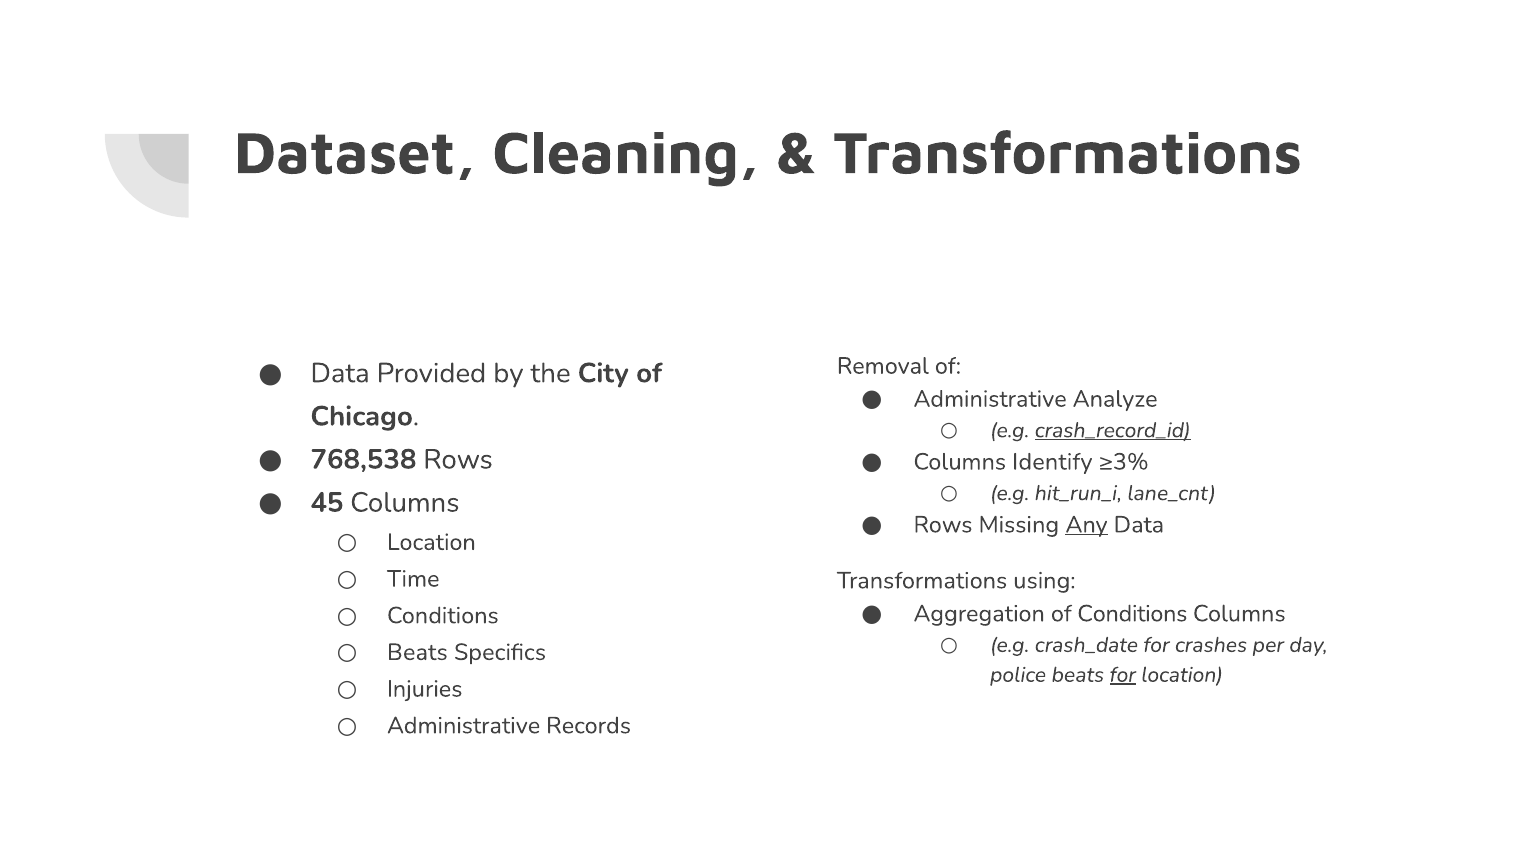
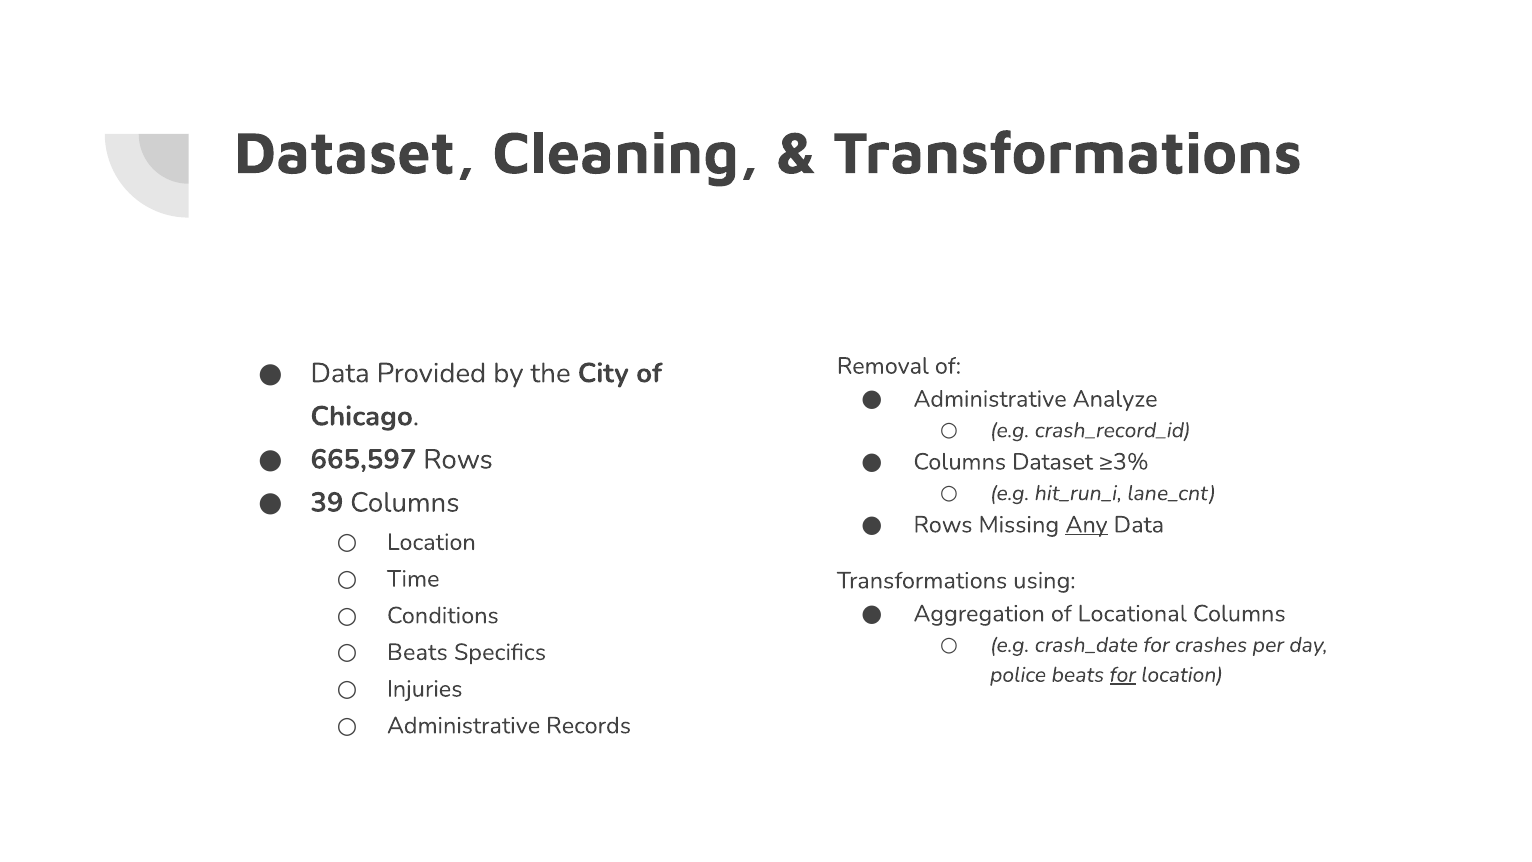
crash_record_id underline: present -> none
768,538: 768,538 -> 665,597
Columns Identify: Identify -> Dataset
45: 45 -> 39
of Conditions: Conditions -> Locational
